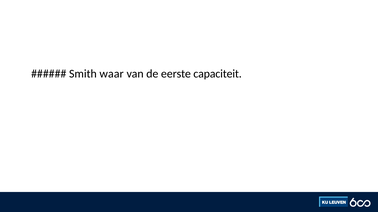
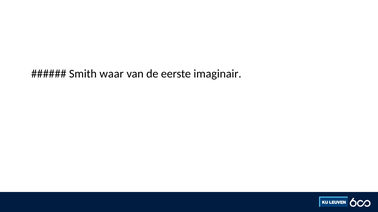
capaciteit: capaciteit -> imaginair
